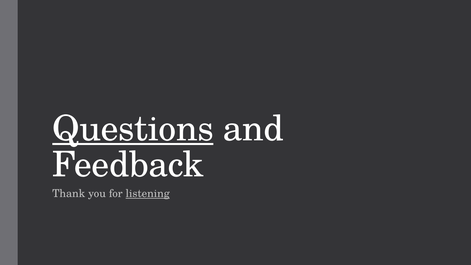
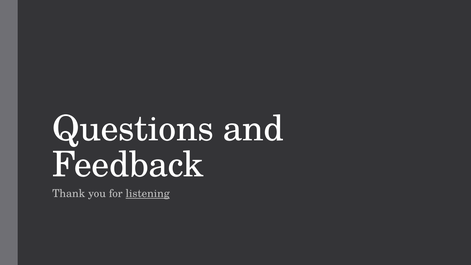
Questions underline: present -> none
